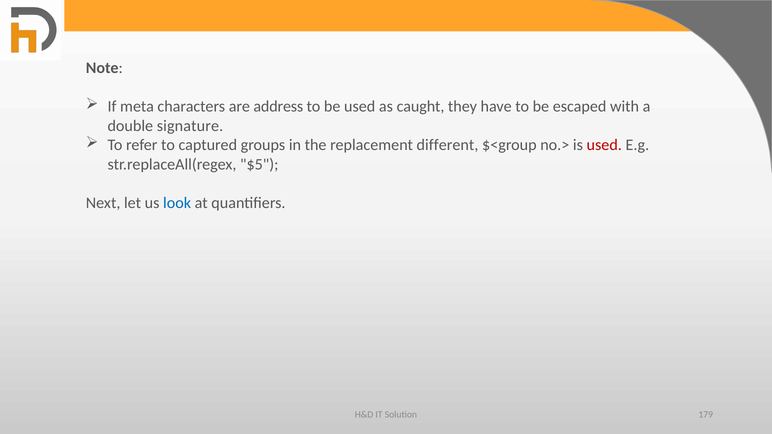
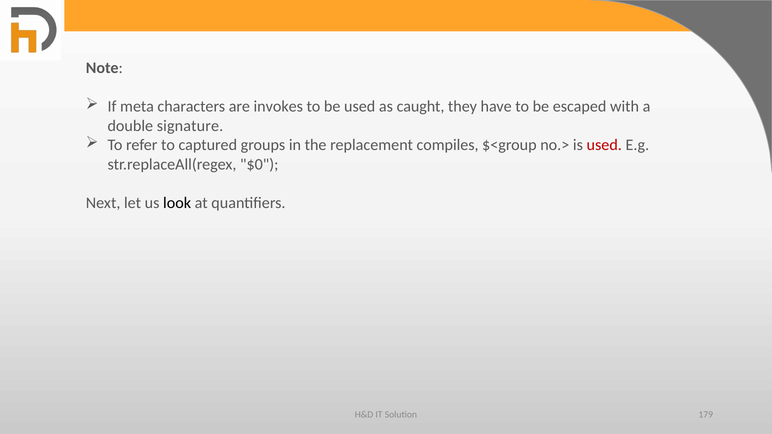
address: address -> invokes
different: different -> compiles
$5: $5 -> $0
look colour: blue -> black
